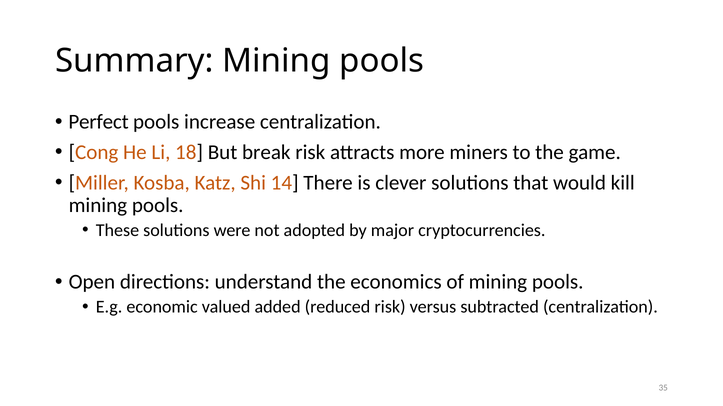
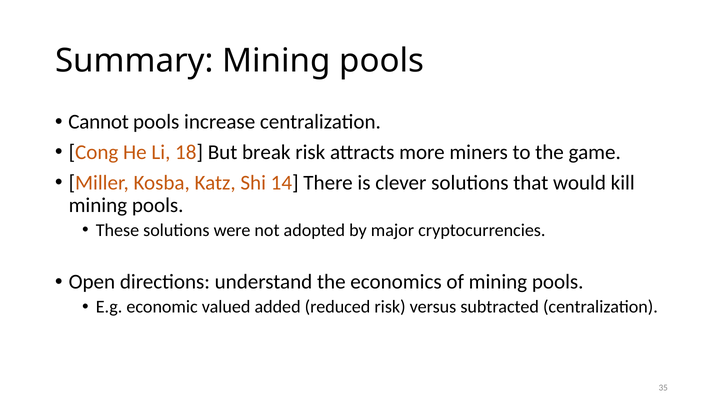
Perfect: Perfect -> Cannot
